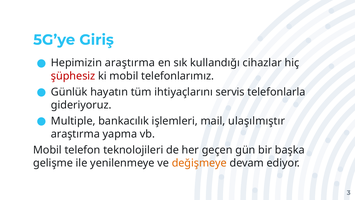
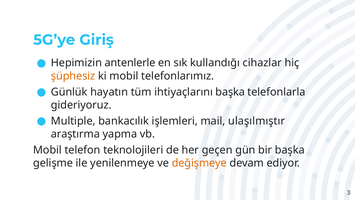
Hepimizin araştırma: araştırma -> antenlerle
şüphesiz colour: red -> orange
ihtiyaçlarını servis: servis -> başka
